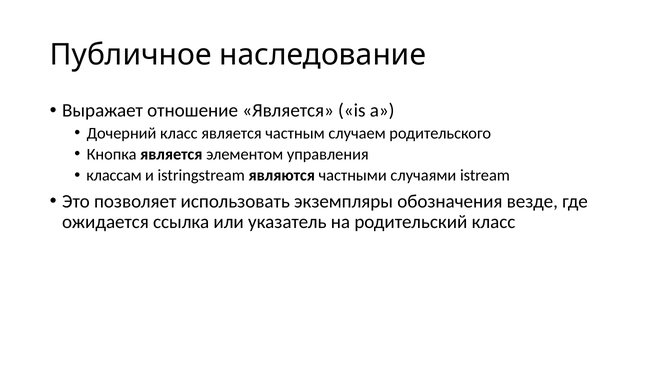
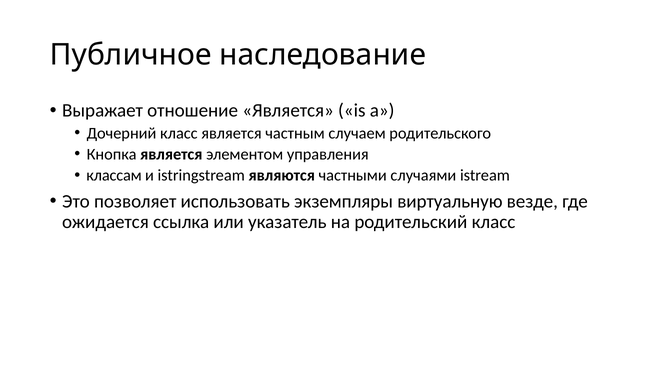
обозначения: обозначения -> виртуальную
